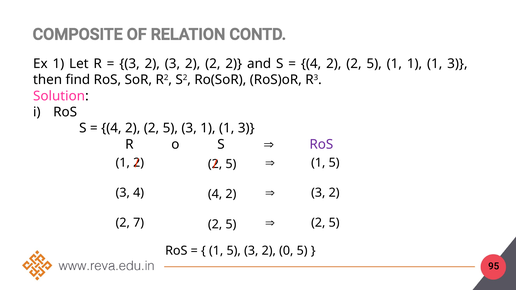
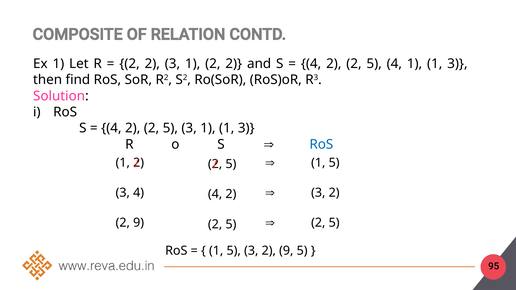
3 at (130, 64): 3 -> 2
2 3 2: 2 -> 1
1 at (394, 64): 1 -> 4
RoS at (321, 144) colour: purple -> blue
7 at (139, 223): 7 -> 9
3 2 0: 0 -> 9
